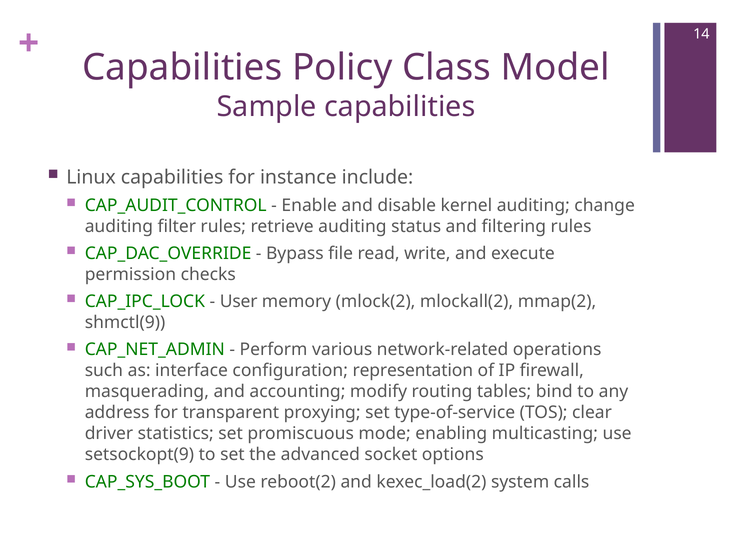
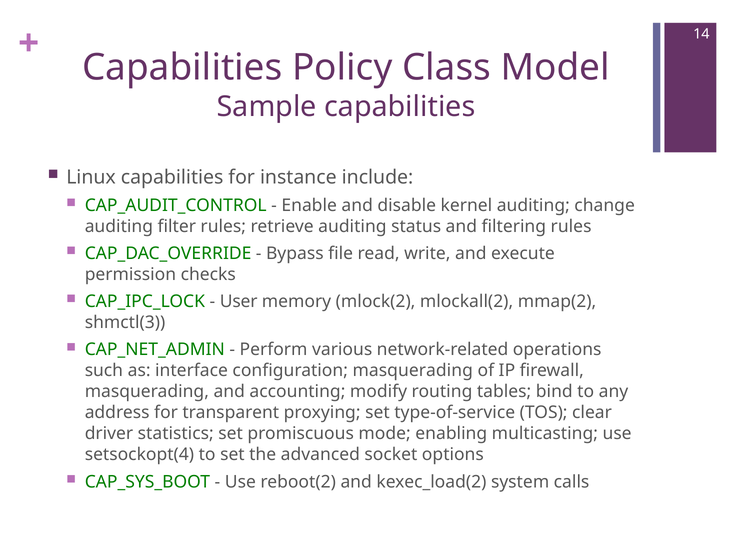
shmctl(9: shmctl(9 -> shmctl(3
configuration representation: representation -> masquerading
setsockopt(9: setsockopt(9 -> setsockopt(4
